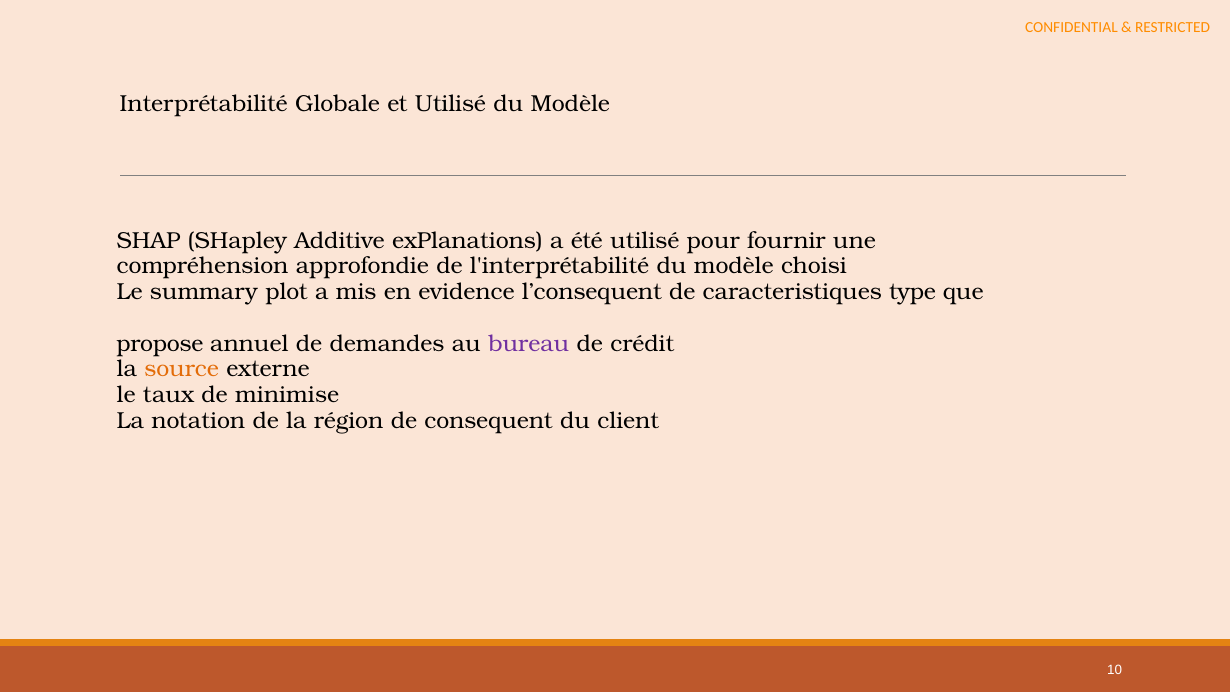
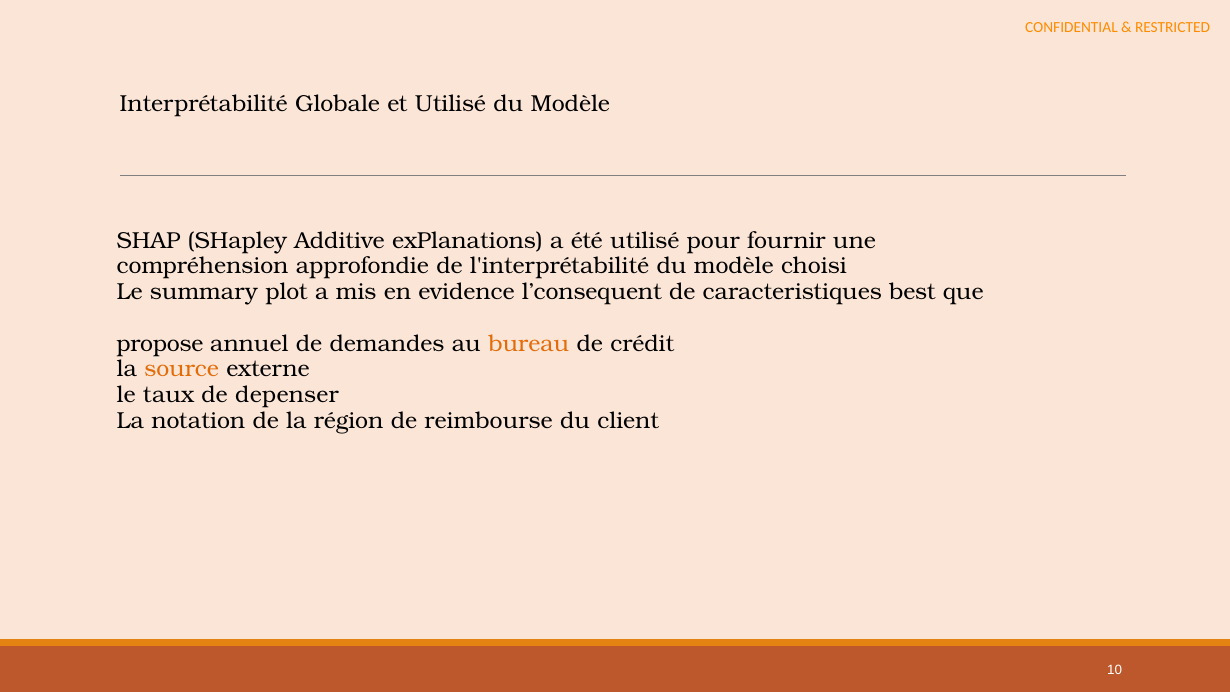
type: type -> best
bureau colour: purple -> orange
minimise: minimise -> depenser
consequent: consequent -> reimbourse
